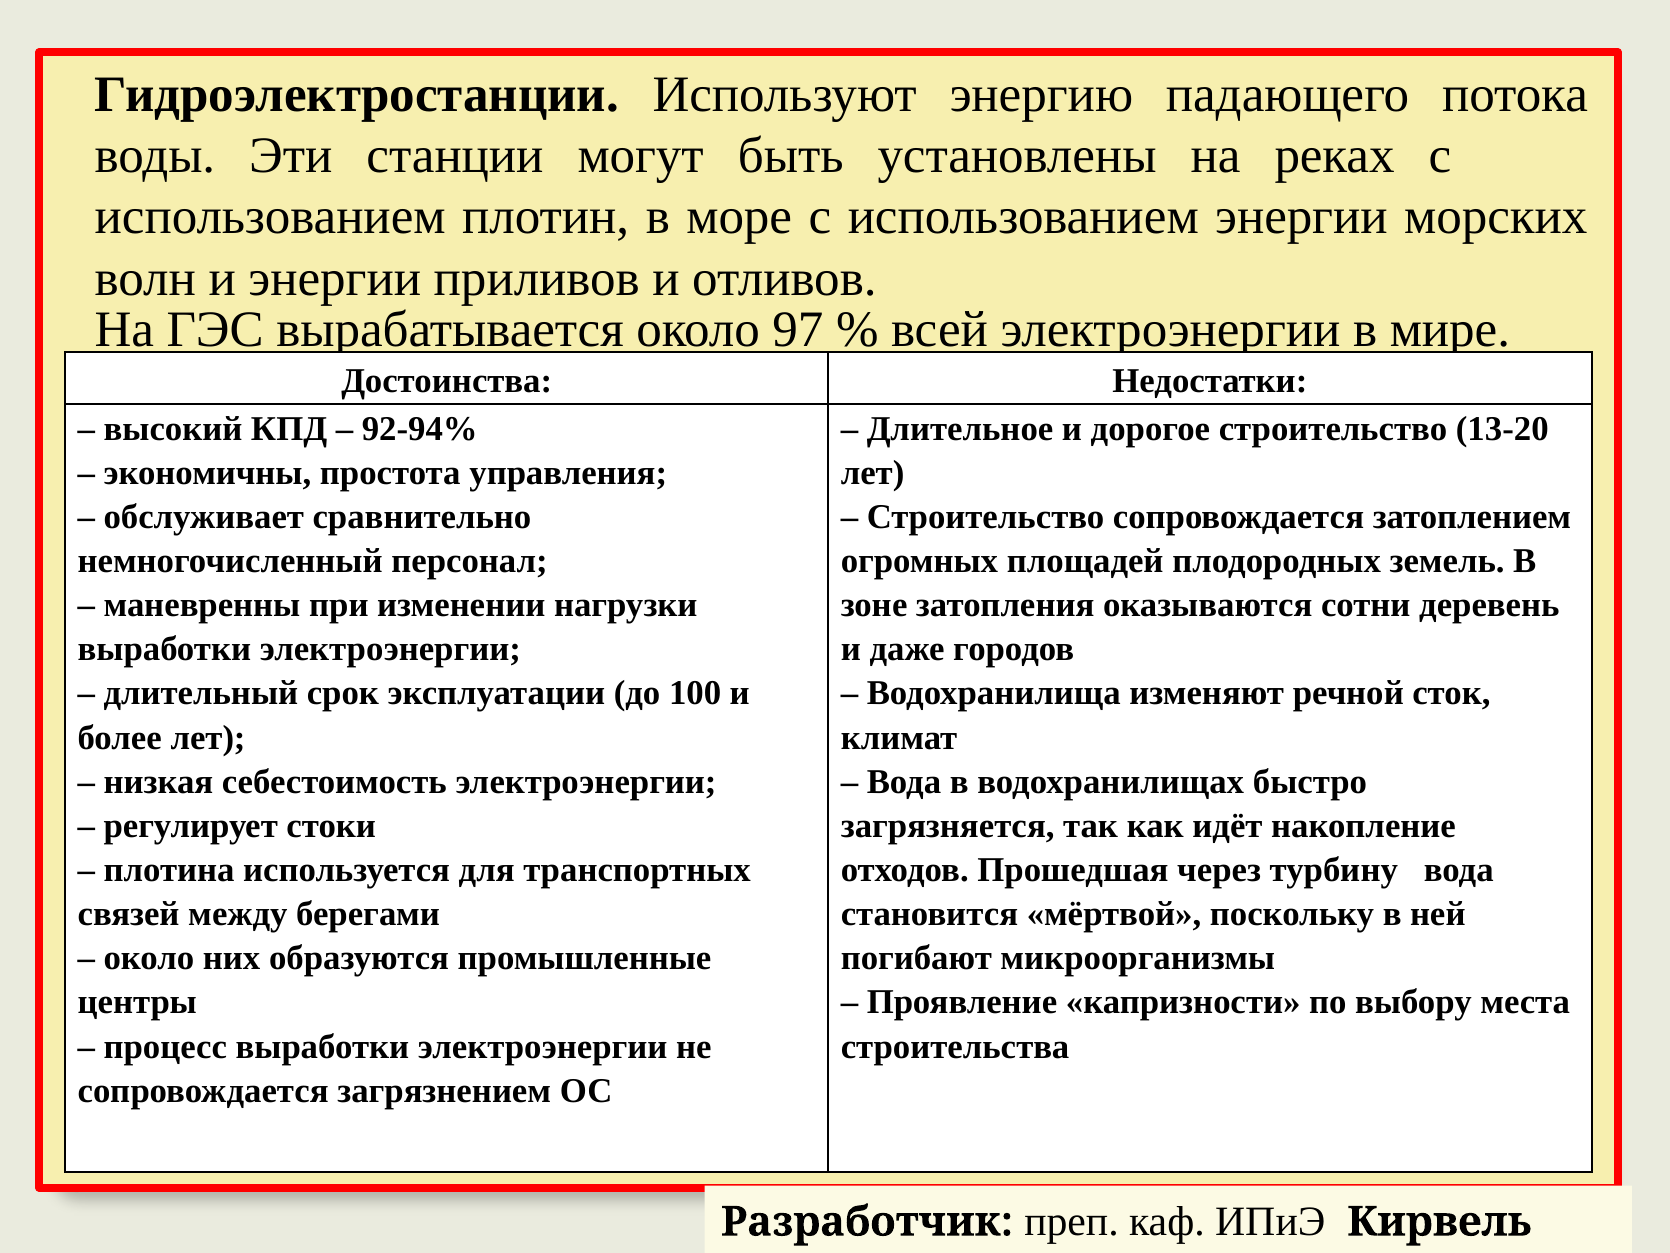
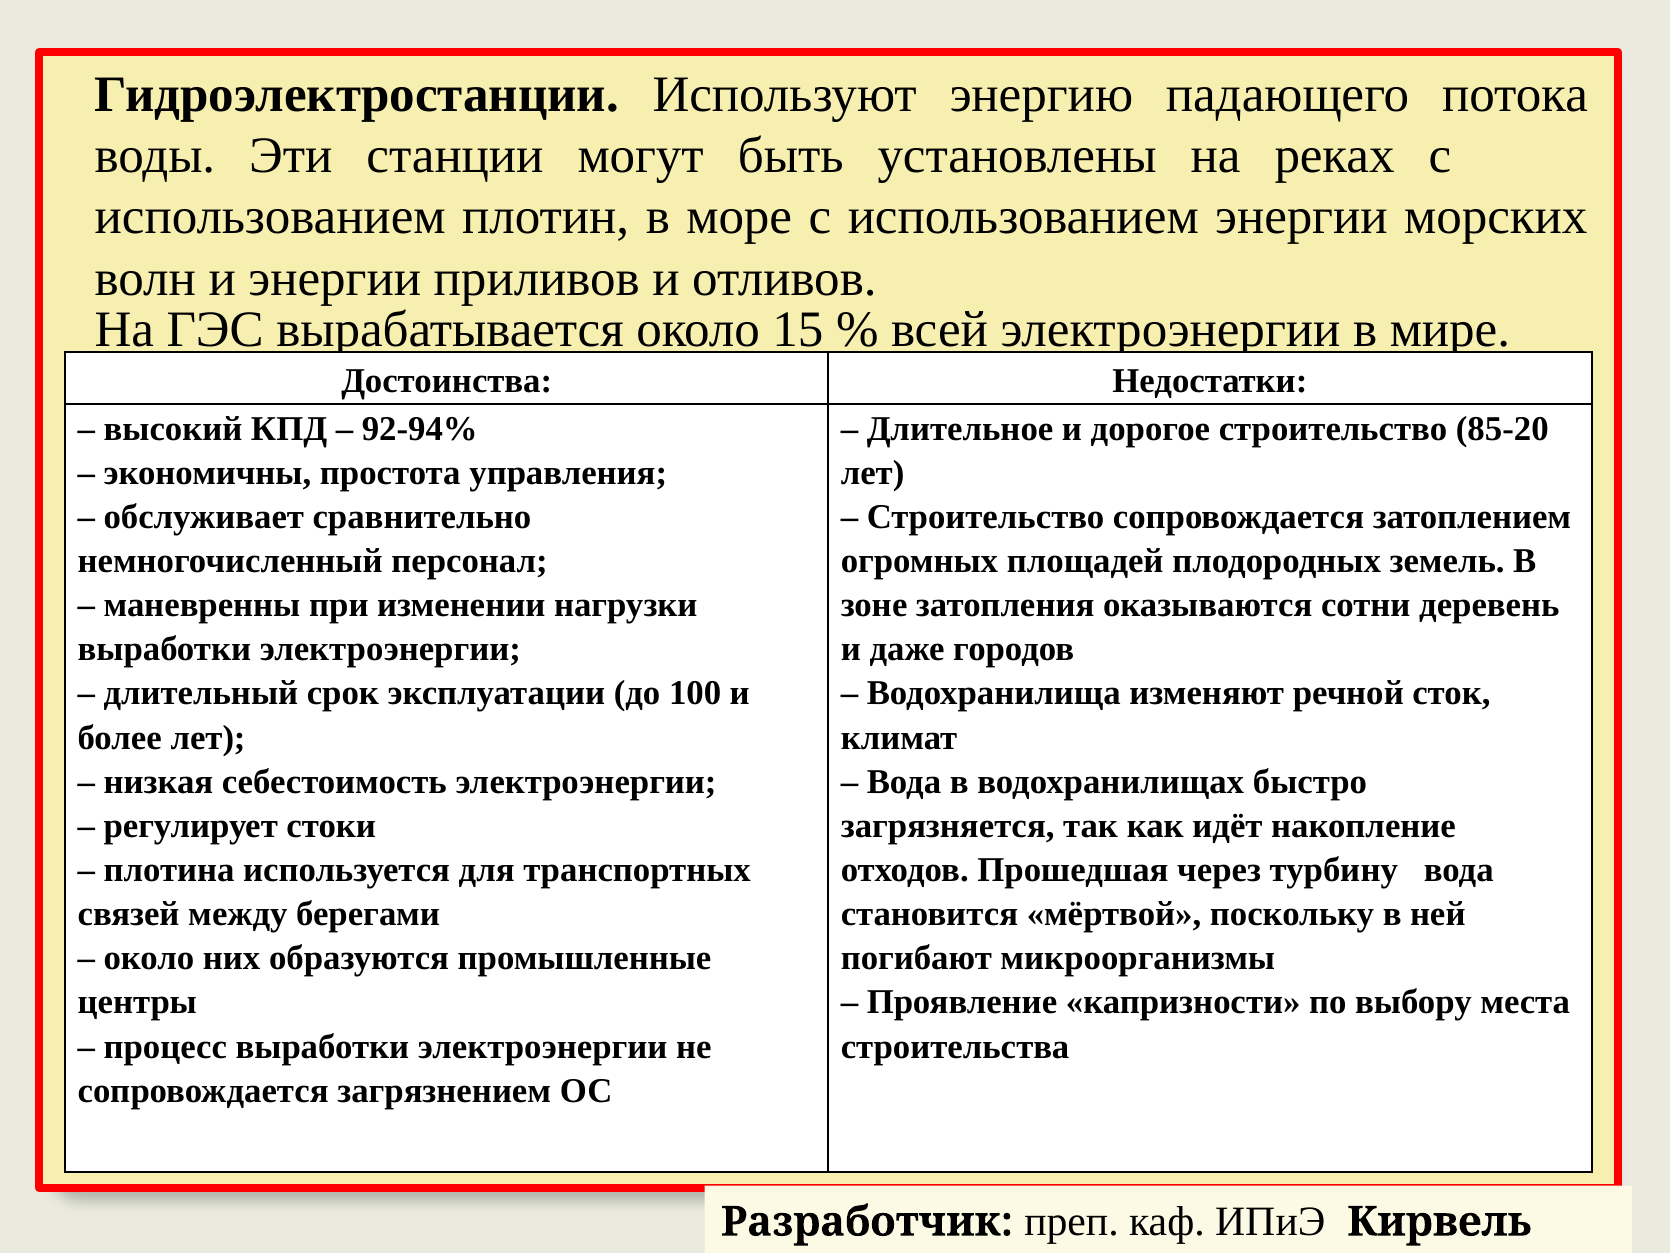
97: 97 -> 15
13-20: 13-20 -> 85-20
